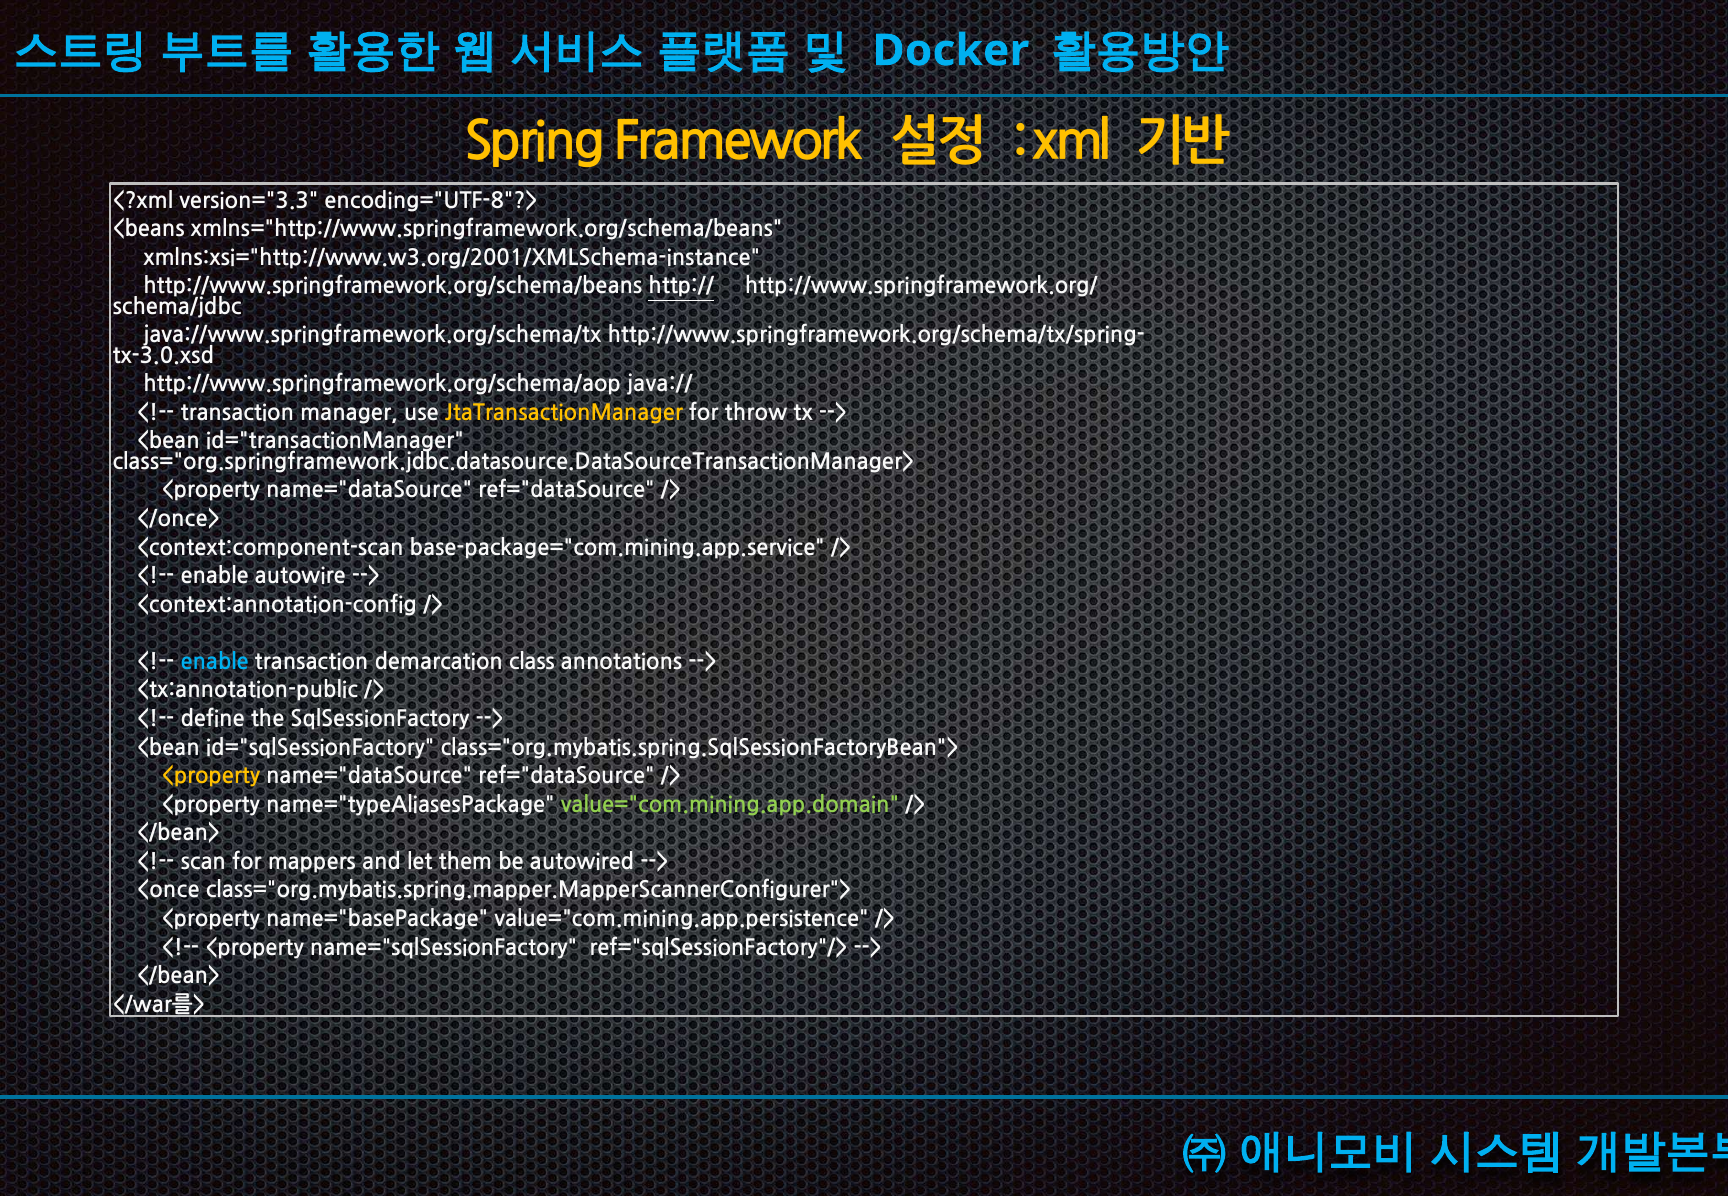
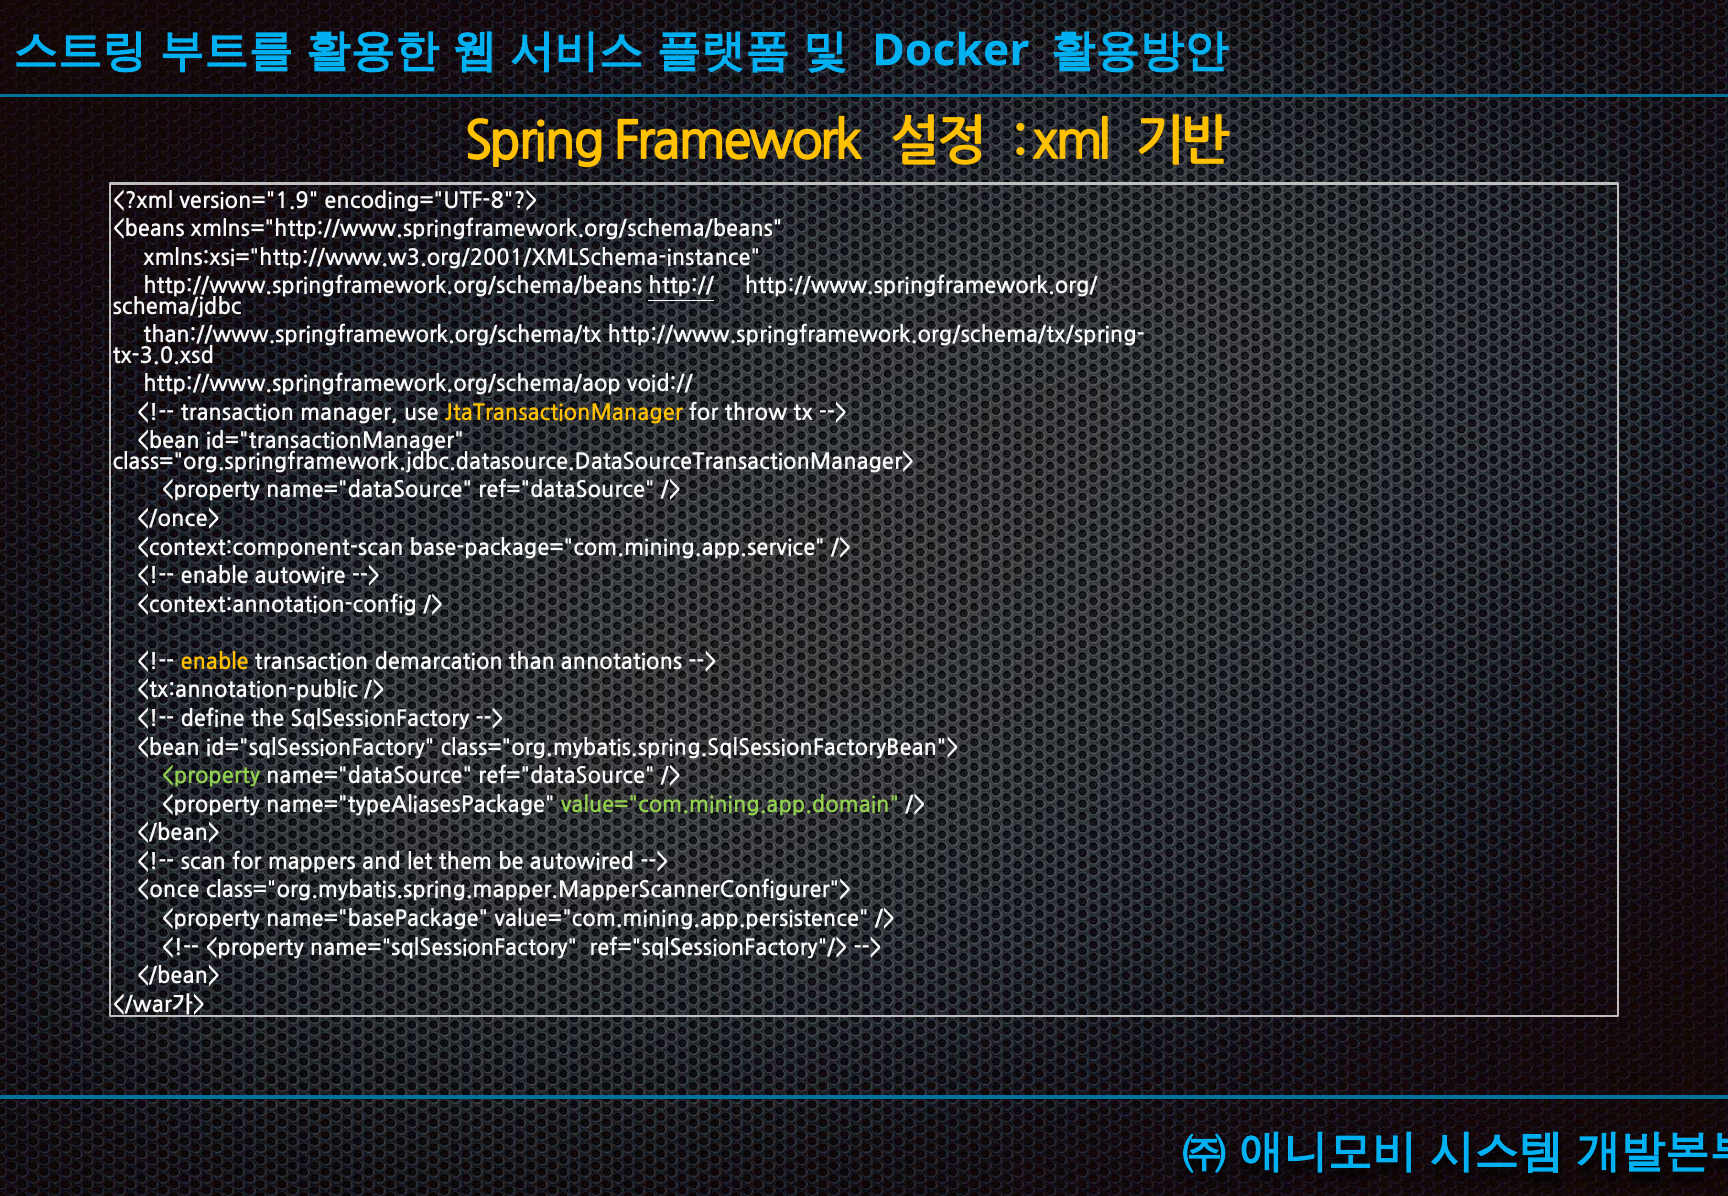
version="3.3: version="3.3 -> version="1.9
java://www.springframework.org/schema/tx: java://www.springframework.org/schema/tx -> than://www.springframework.org/schema/tx
java://: java:// -> void://
enable at (215, 662) colour: light blue -> yellow
class: class -> than
<property at (211, 777) colour: yellow -> light green
</war를>: </war를> -> </war가>
